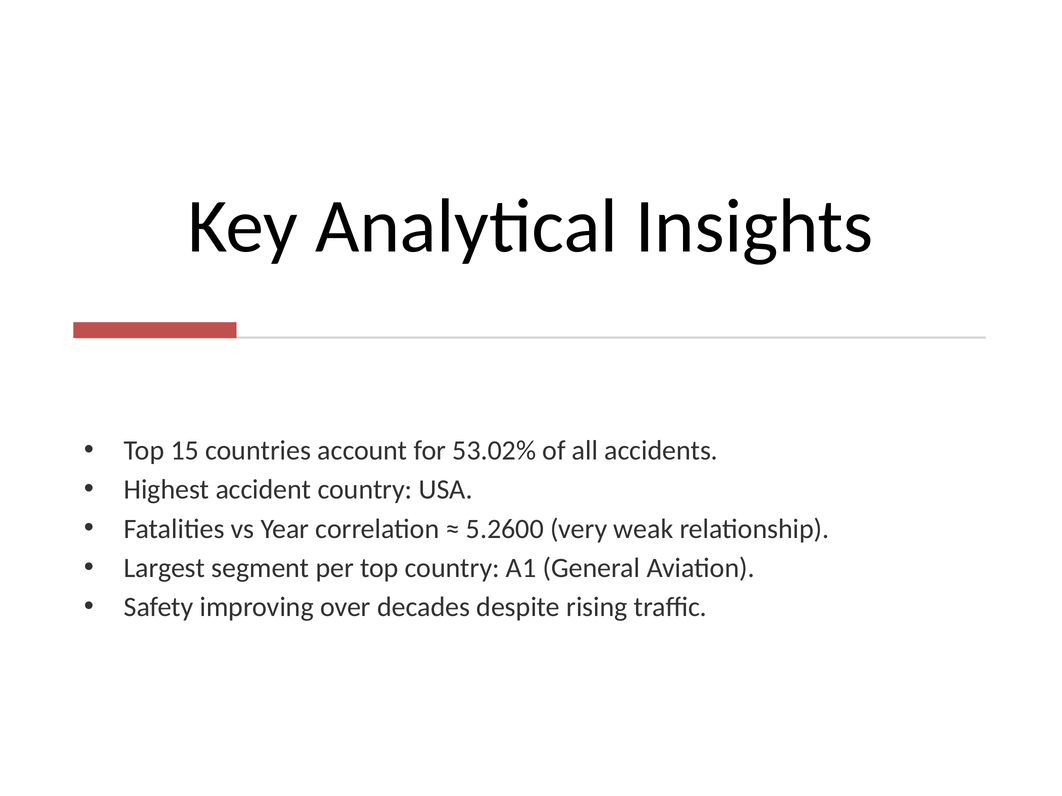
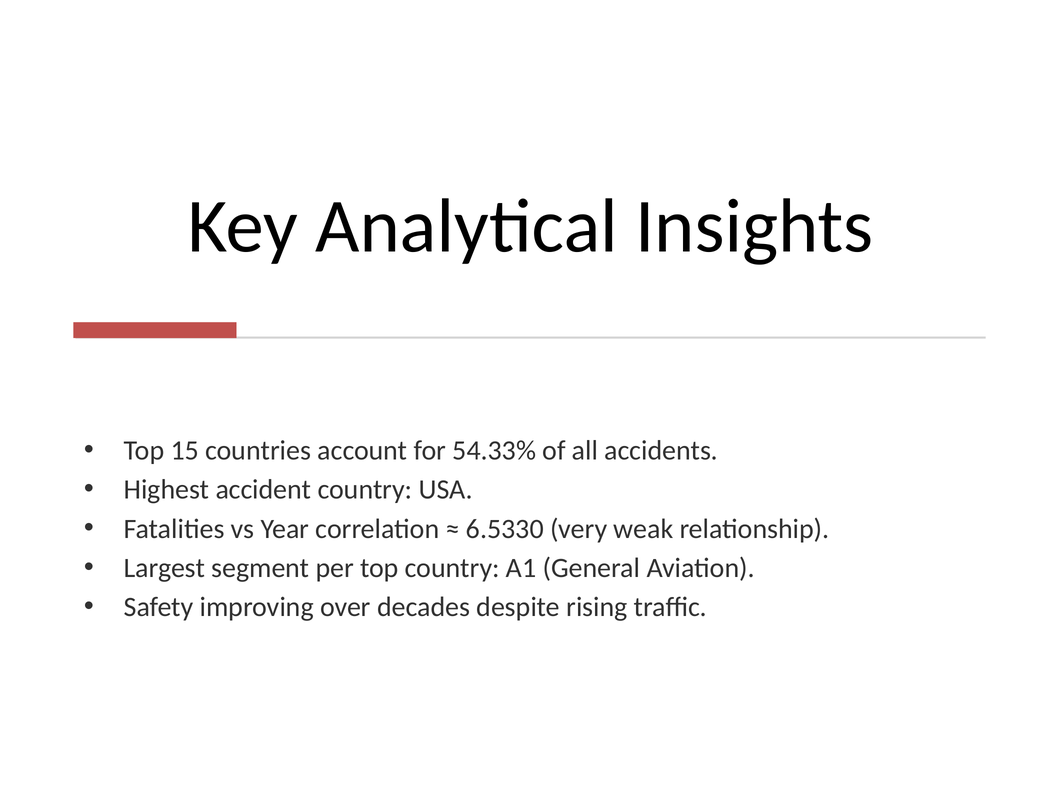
53.02%: 53.02% -> 54.33%
5.2600: 5.2600 -> 6.5330
